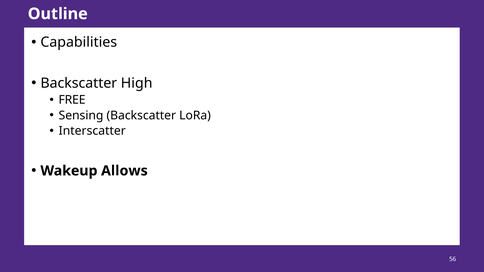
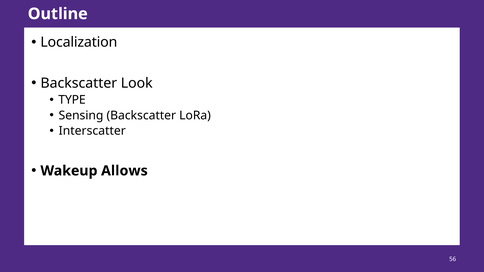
Capabilities: Capabilities -> Localization
High: High -> Look
FREE: FREE -> TYPE
